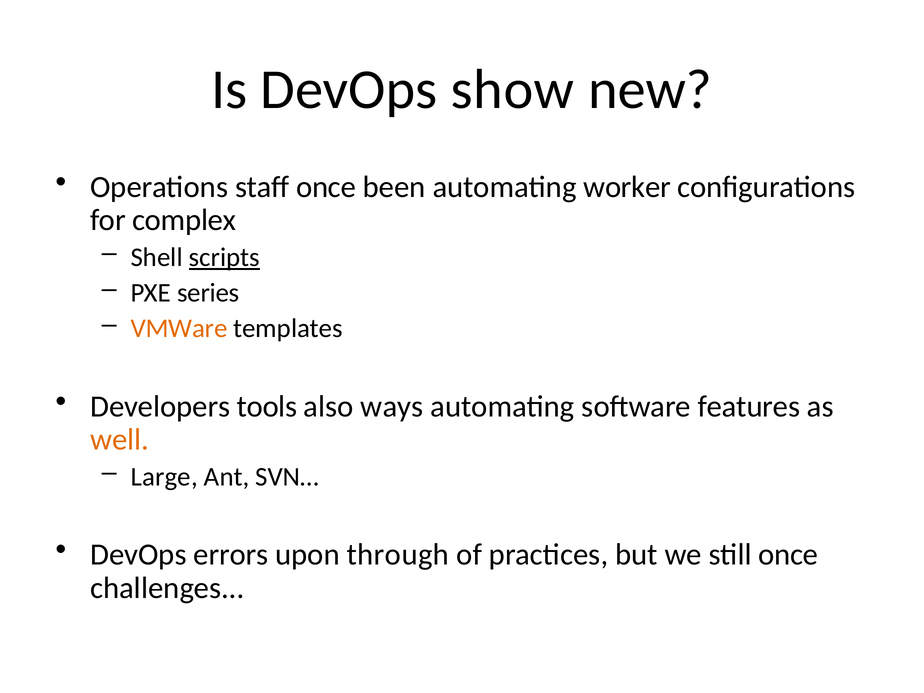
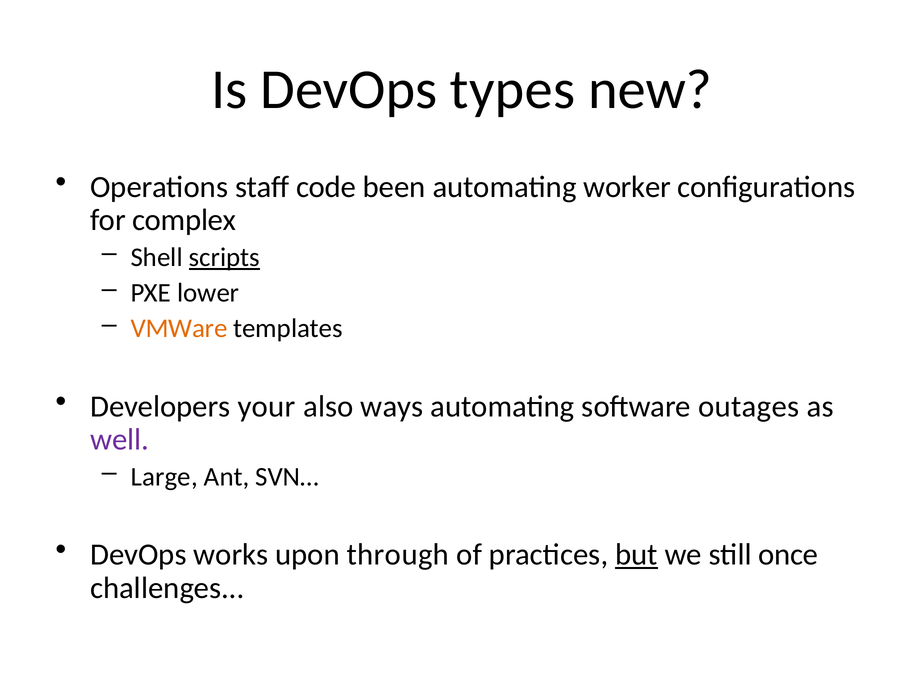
show: show -> types
staff once: once -> code
series: series -> lower
tools: tools -> your
features: features -> outages
well colour: orange -> purple
errors: errors -> works
but underline: none -> present
